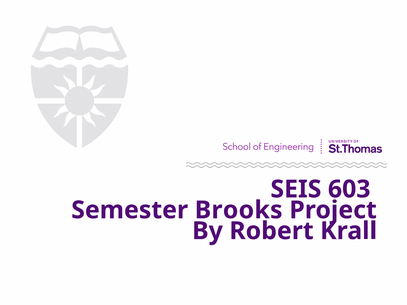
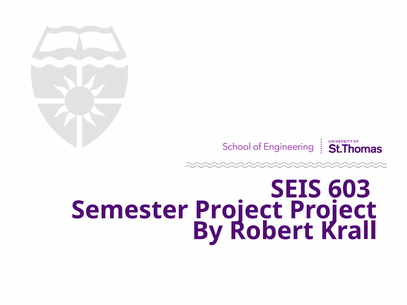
Semester Brooks: Brooks -> Project
